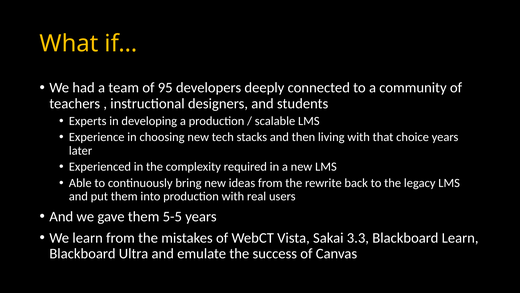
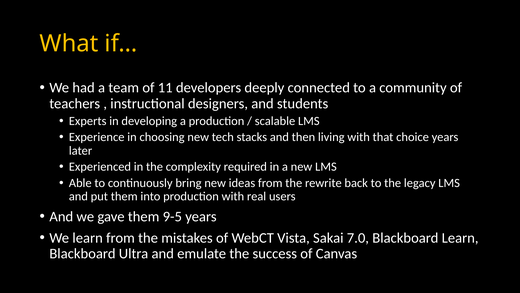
95: 95 -> 11
5-5: 5-5 -> 9-5
3.3: 3.3 -> 7.0
